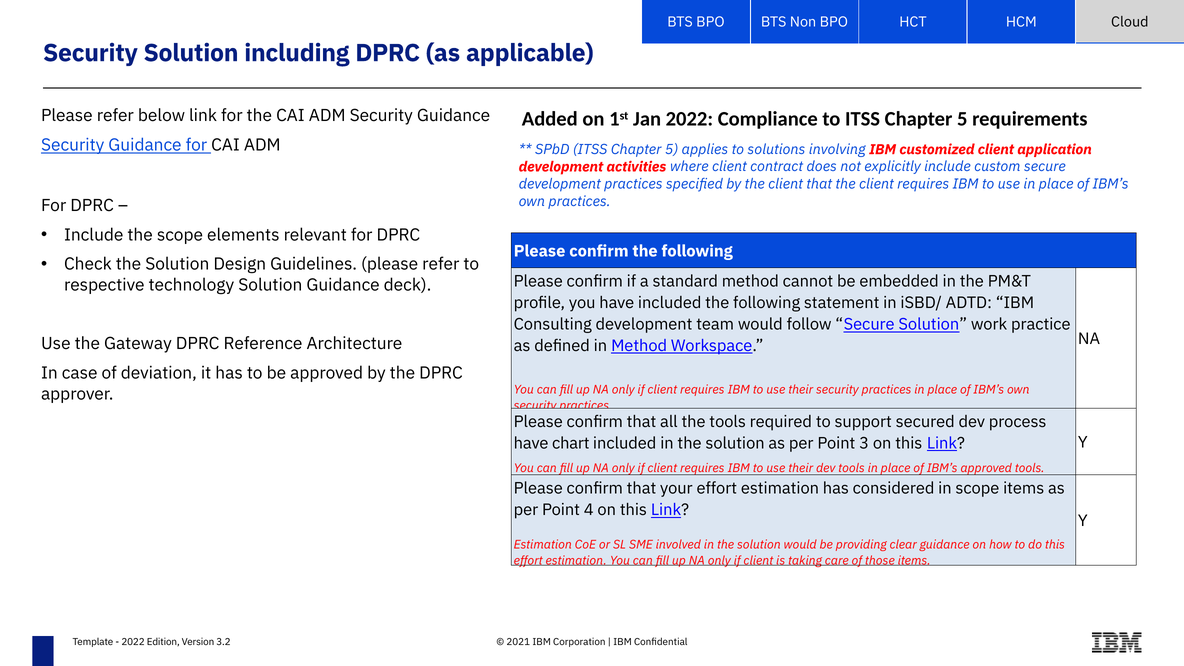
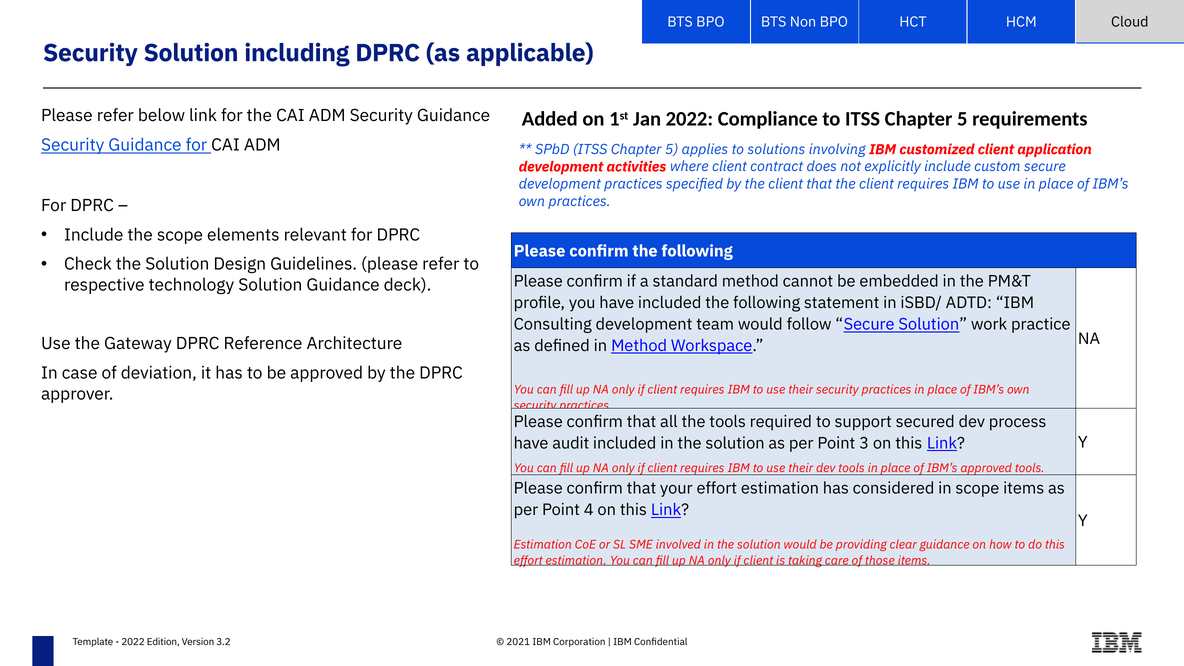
chart: chart -> audit
